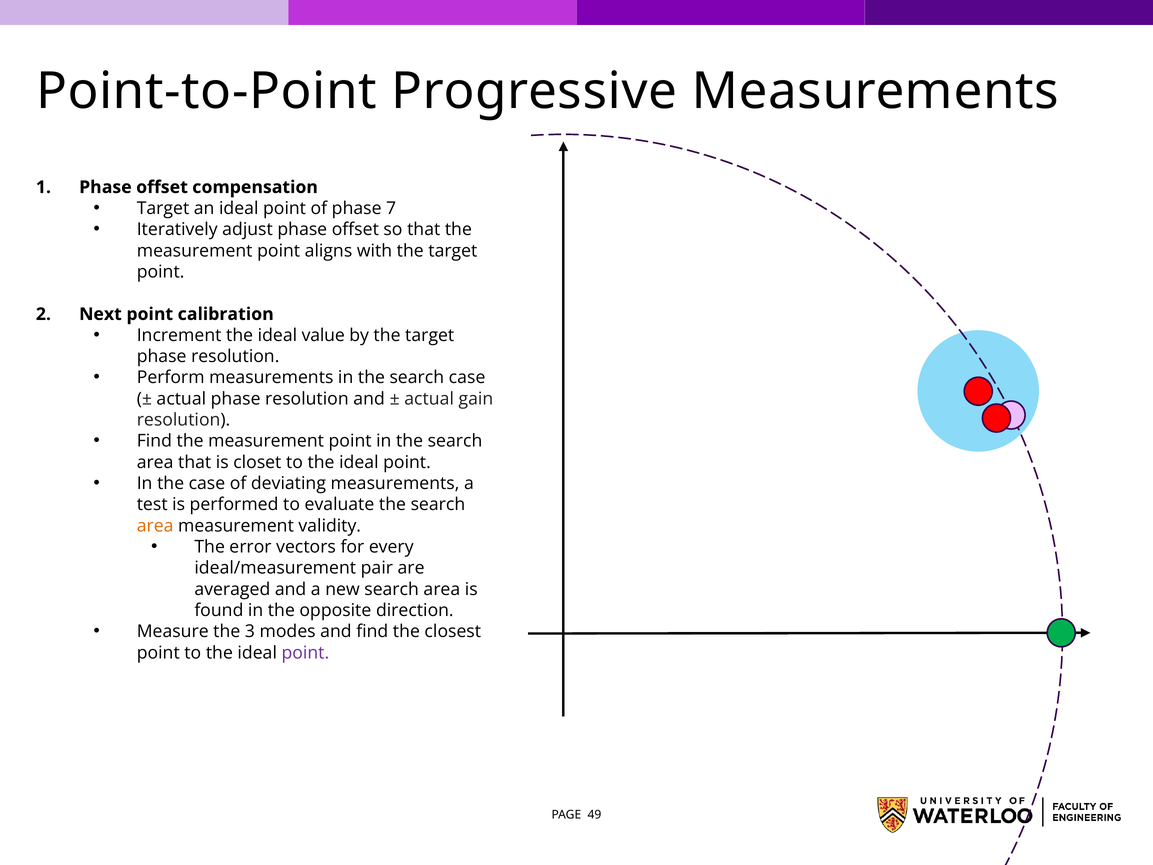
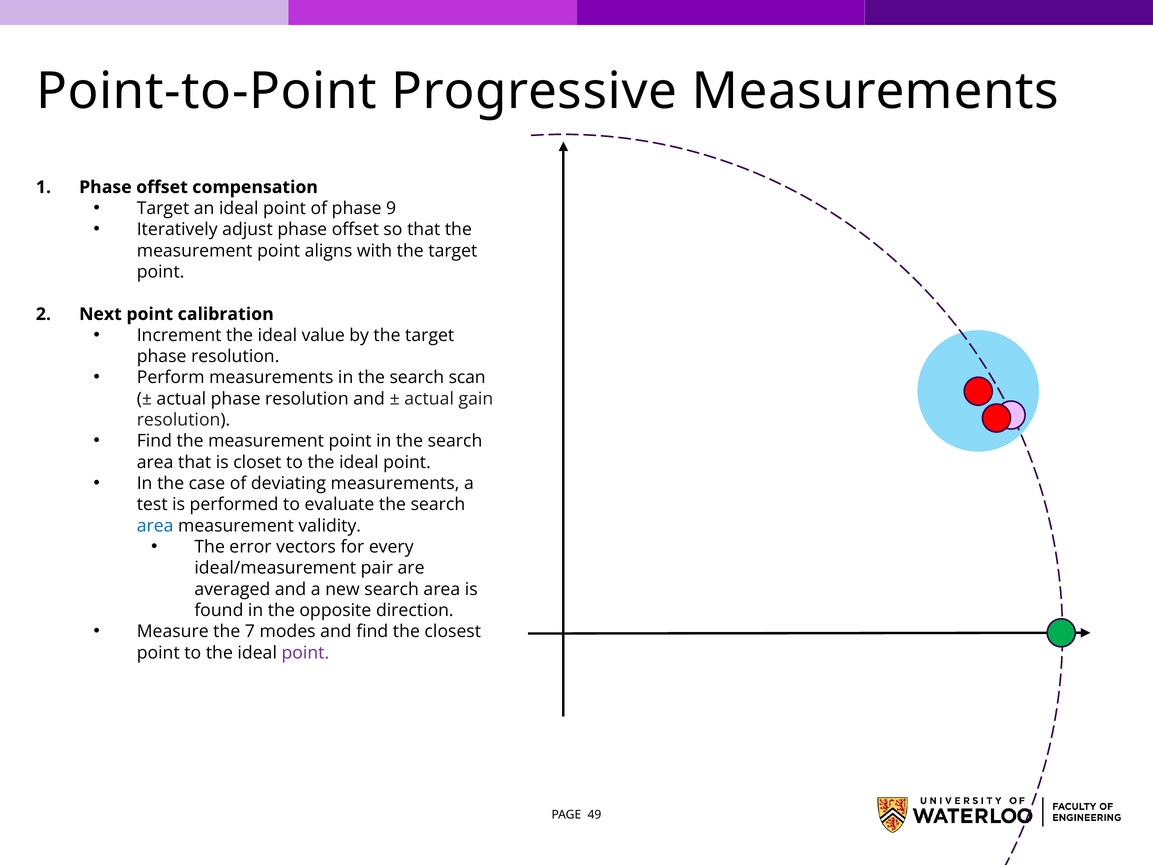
7: 7 -> 9
search case: case -> scan
area at (155, 526) colour: orange -> blue
3: 3 -> 7
